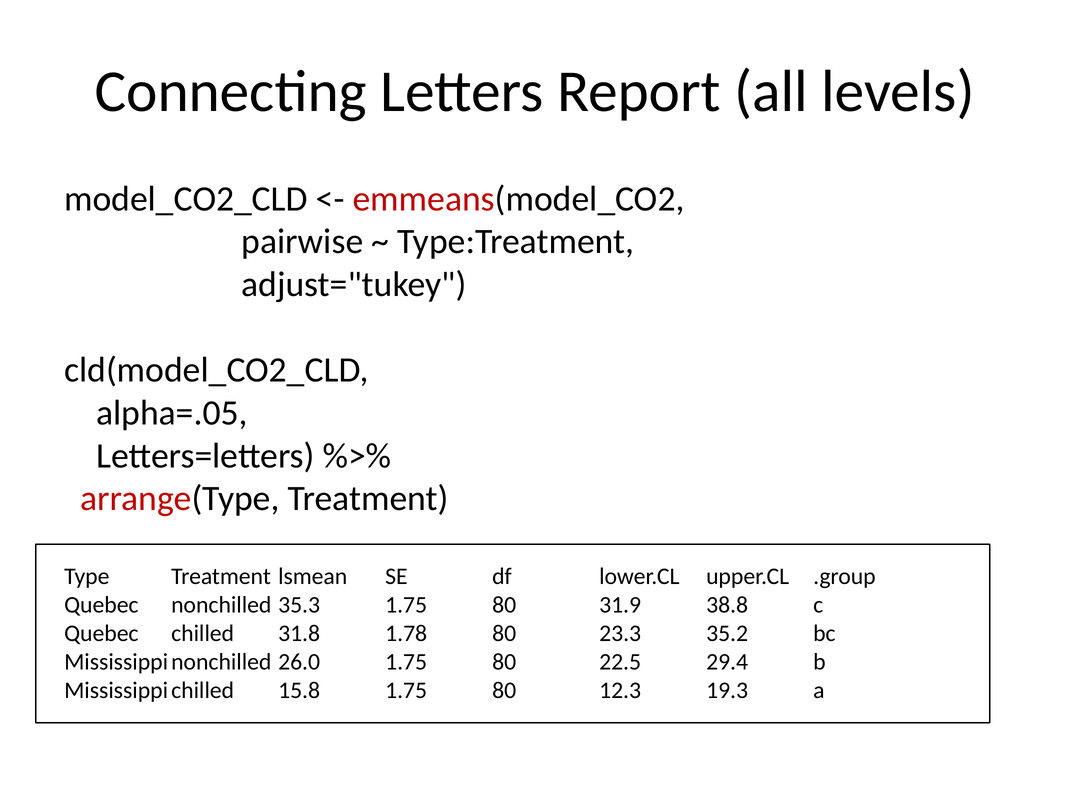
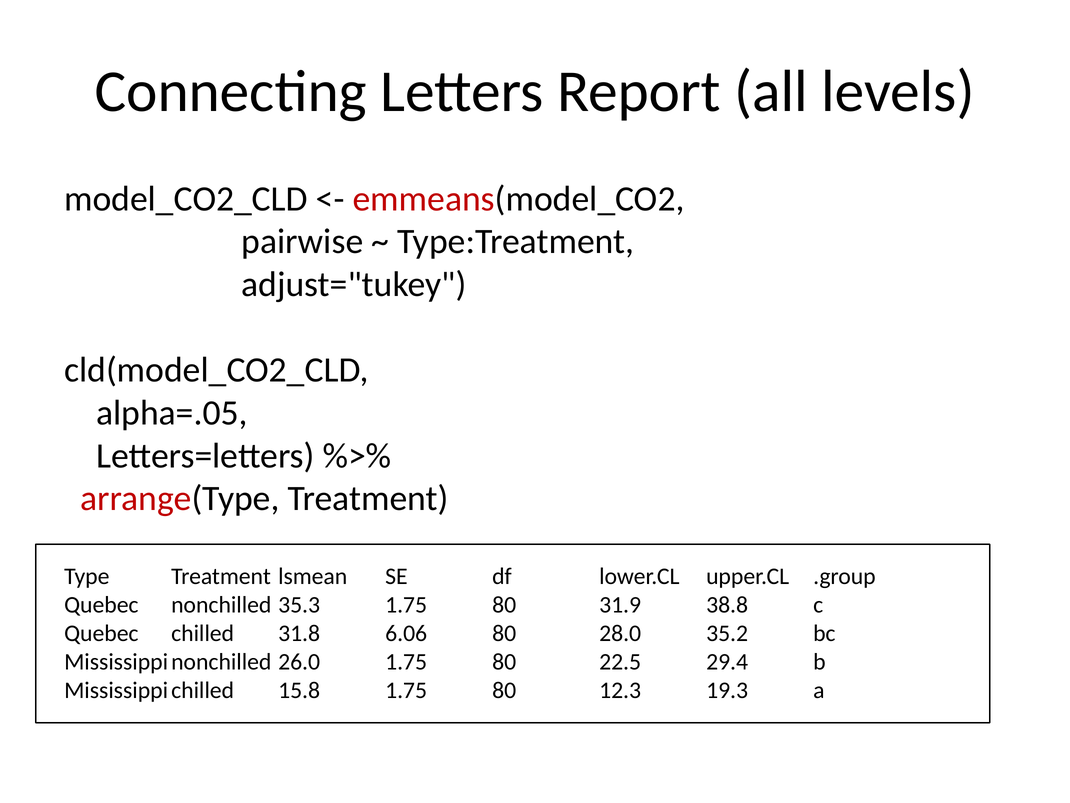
1.78: 1.78 -> 6.06
23.3: 23.3 -> 28.0
